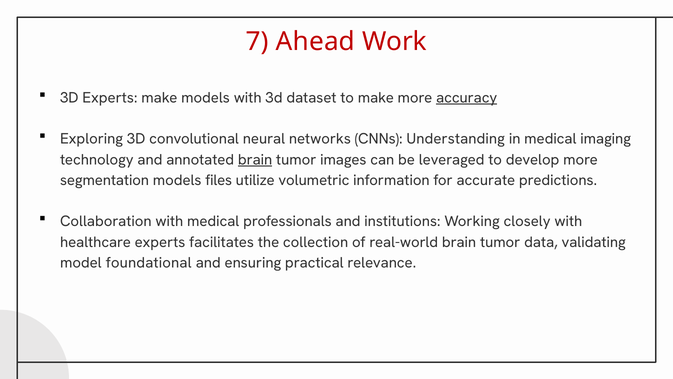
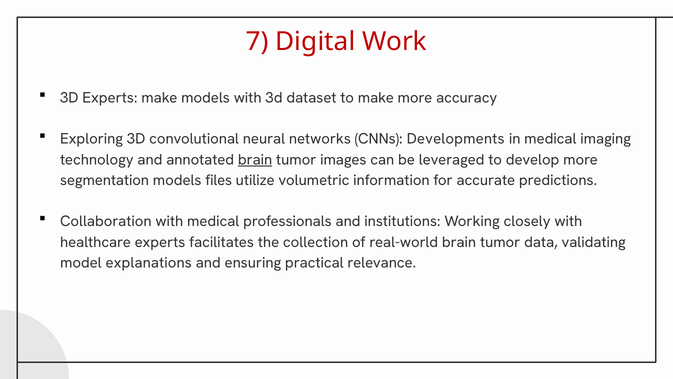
Ahead: Ahead -> Digital
accuracy underline: present -> none
Understanding: Understanding -> Developments
foundational: foundational -> explanations
